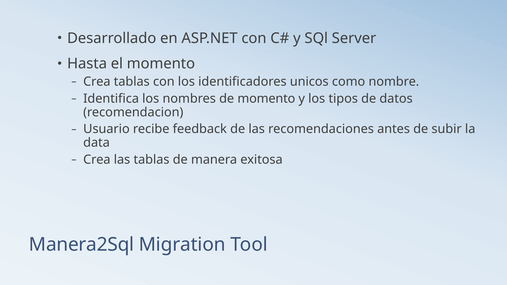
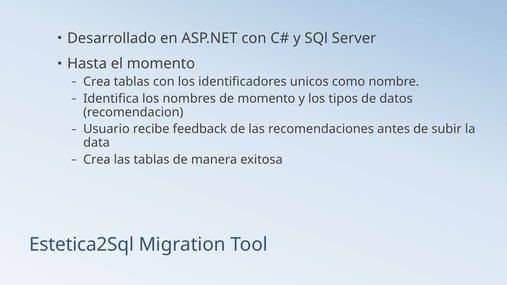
Manera2Sql: Manera2Sql -> Estetica2Sql
